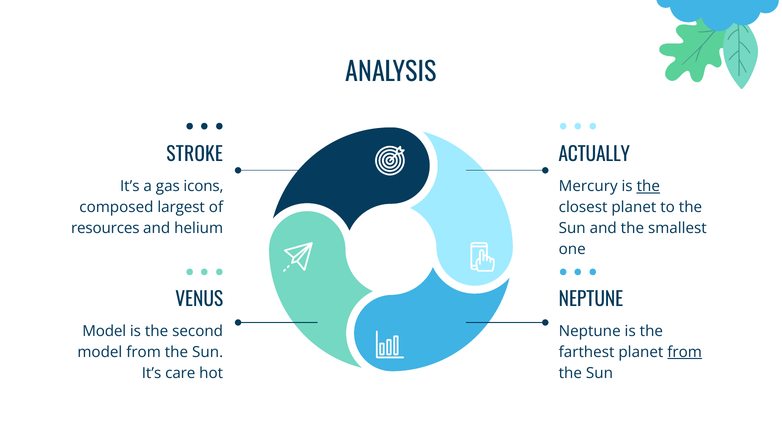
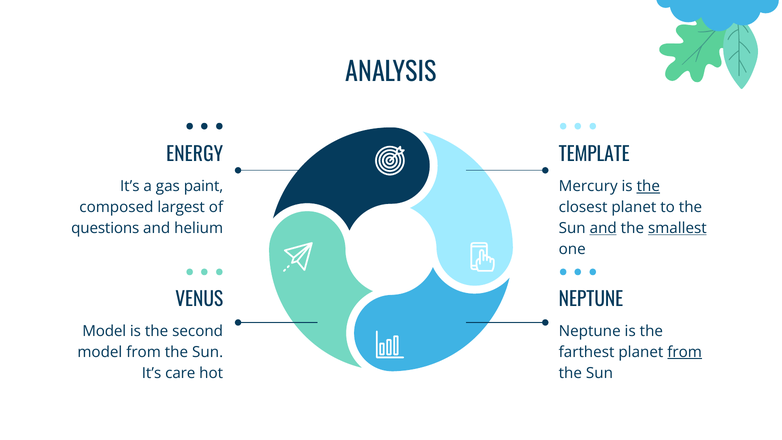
STROKE: STROKE -> ENERGY
ACTUALLY: ACTUALLY -> TEMPLATE
icons: icons -> paint
resources: resources -> questions
and at (603, 228) underline: none -> present
smallest underline: none -> present
